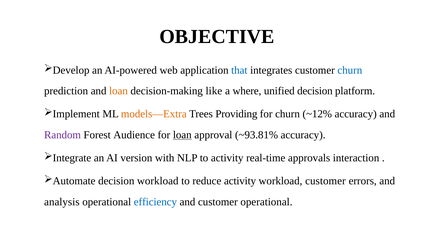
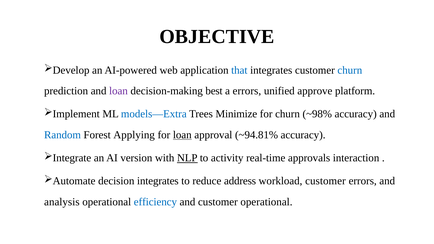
loan at (118, 91) colour: orange -> purple
like: like -> best
a where: where -> errors
unified decision: decision -> approve
models—Extra colour: orange -> blue
Providing: Providing -> Minimize
~12%: ~12% -> ~98%
Random colour: purple -> blue
Audience: Audience -> Applying
~93.81%: ~93.81% -> ~94.81%
NLP underline: none -> present
decision workload: workload -> integrates
reduce activity: activity -> address
